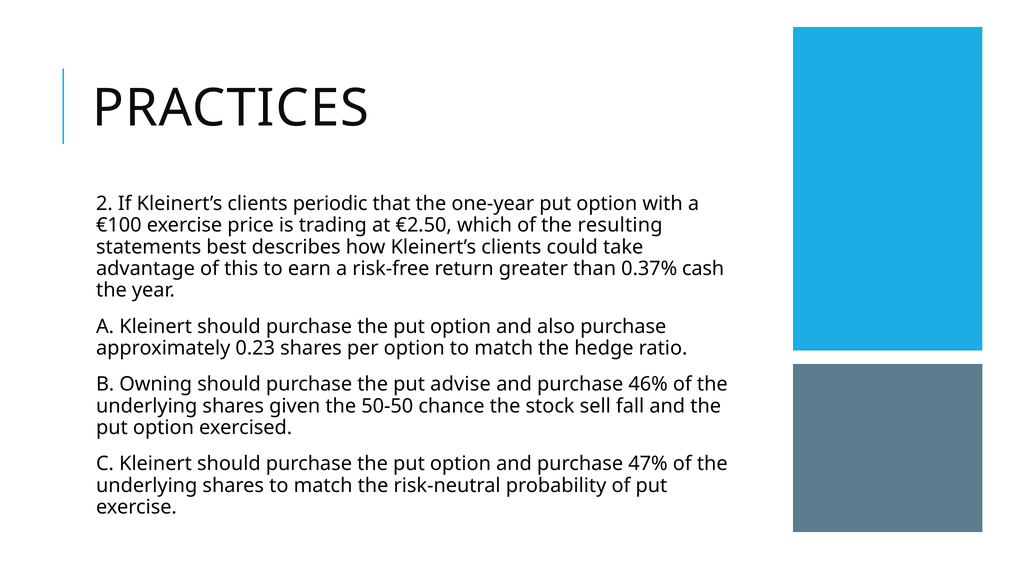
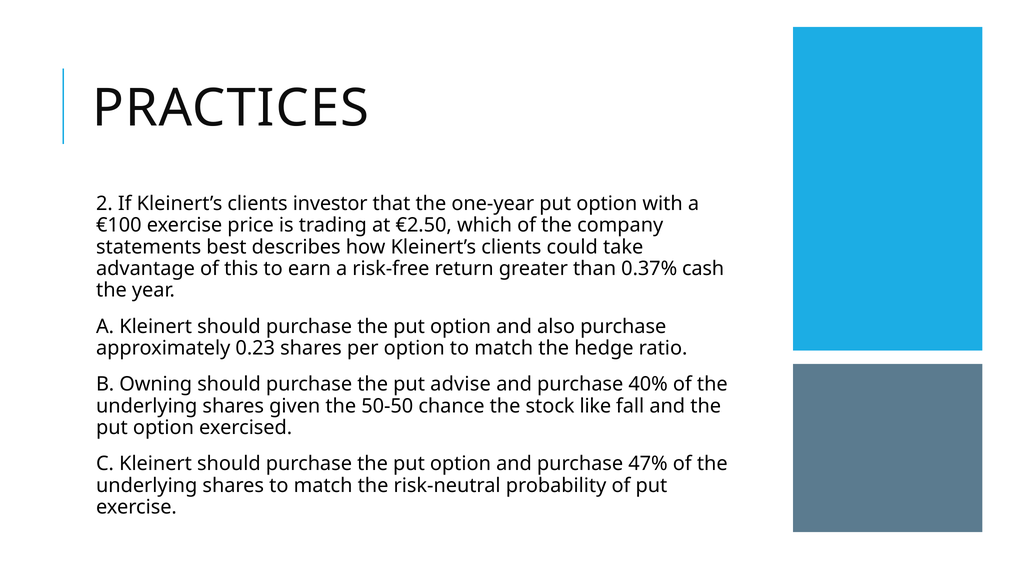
periodic: periodic -> investor
resulting: resulting -> company
46%: 46% -> 40%
sell: sell -> like
